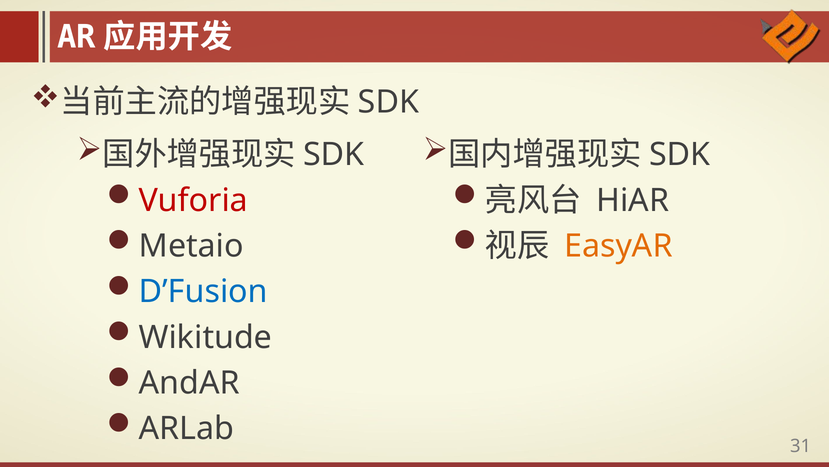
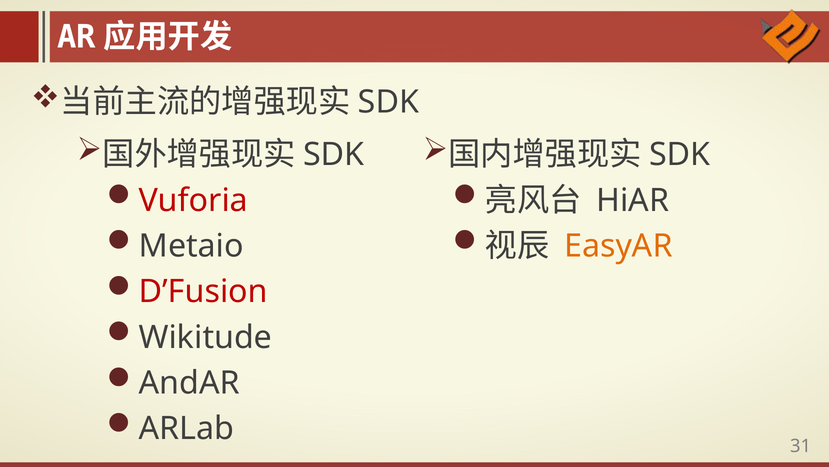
D’Fusion colour: blue -> red
